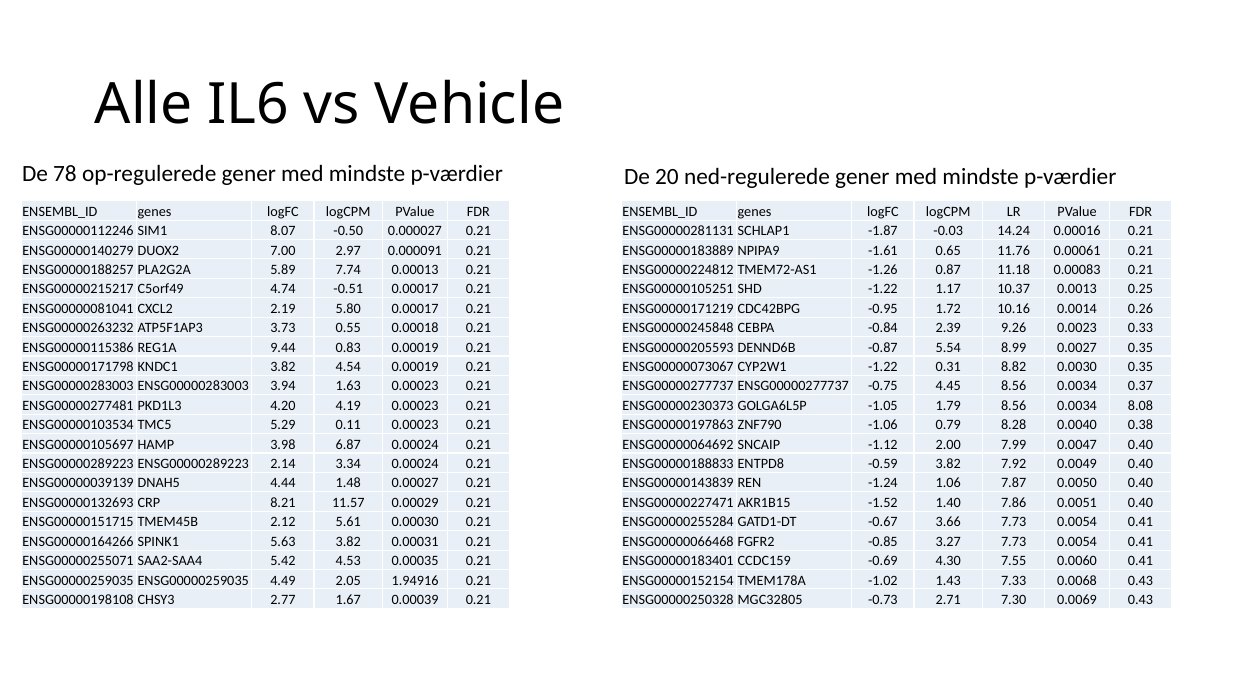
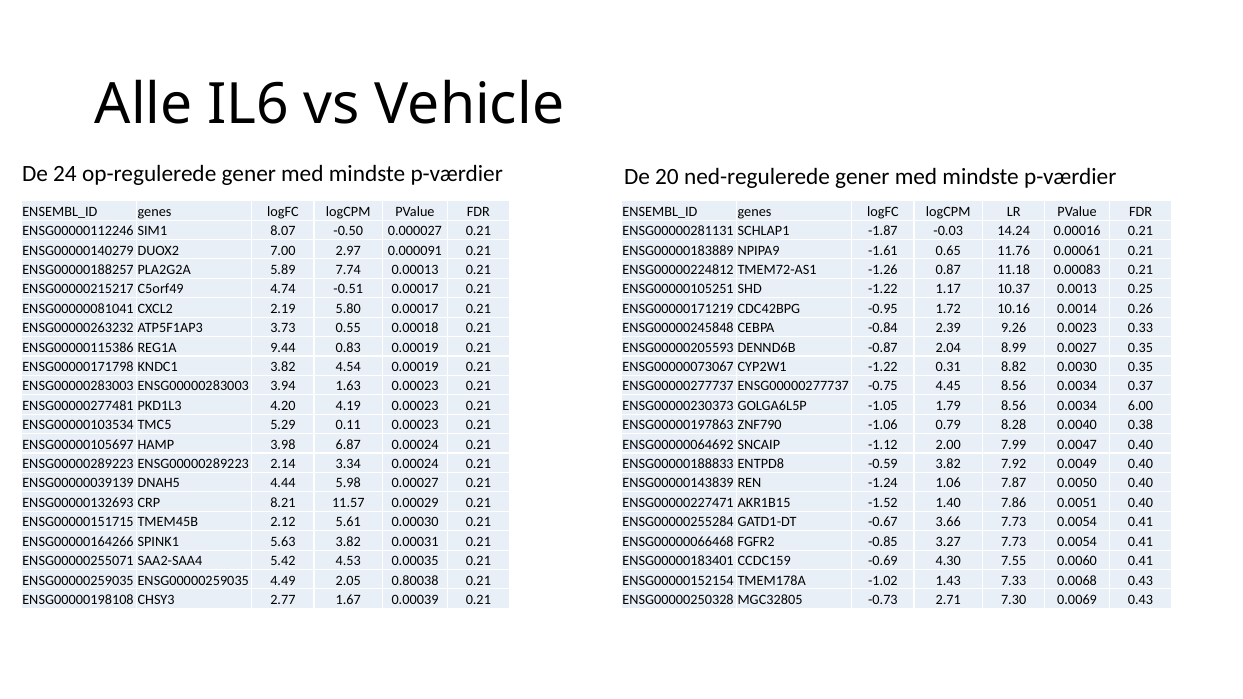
78: 78 -> 24
5.54: 5.54 -> 2.04
8.08: 8.08 -> 6.00
1.48: 1.48 -> 5.98
1.94916: 1.94916 -> 0.80038
